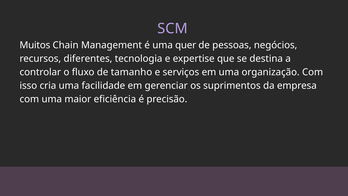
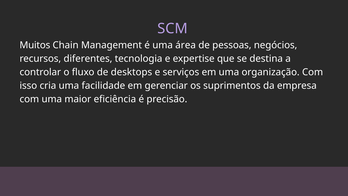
quer: quer -> área
tamanho: tamanho -> desktops
